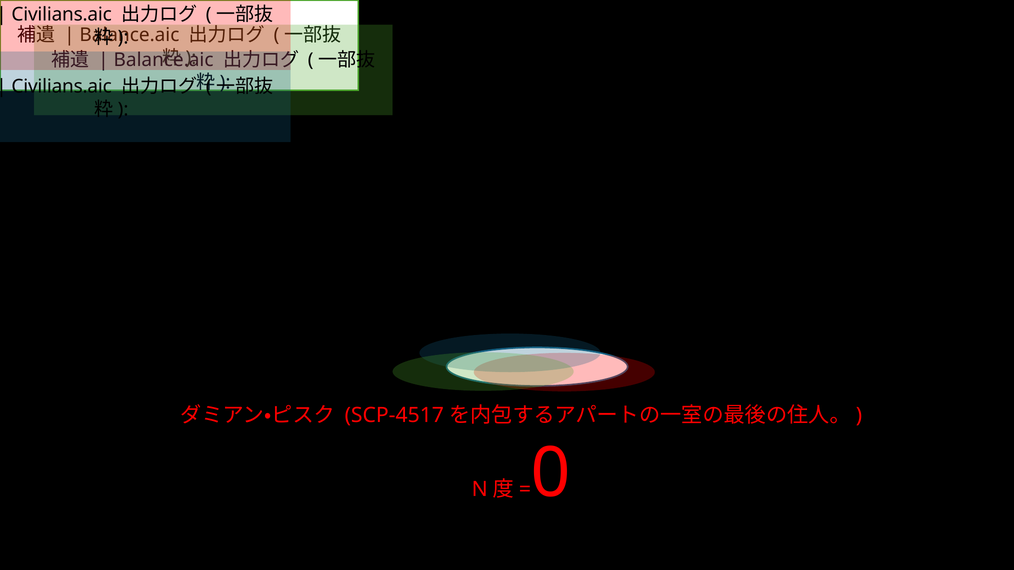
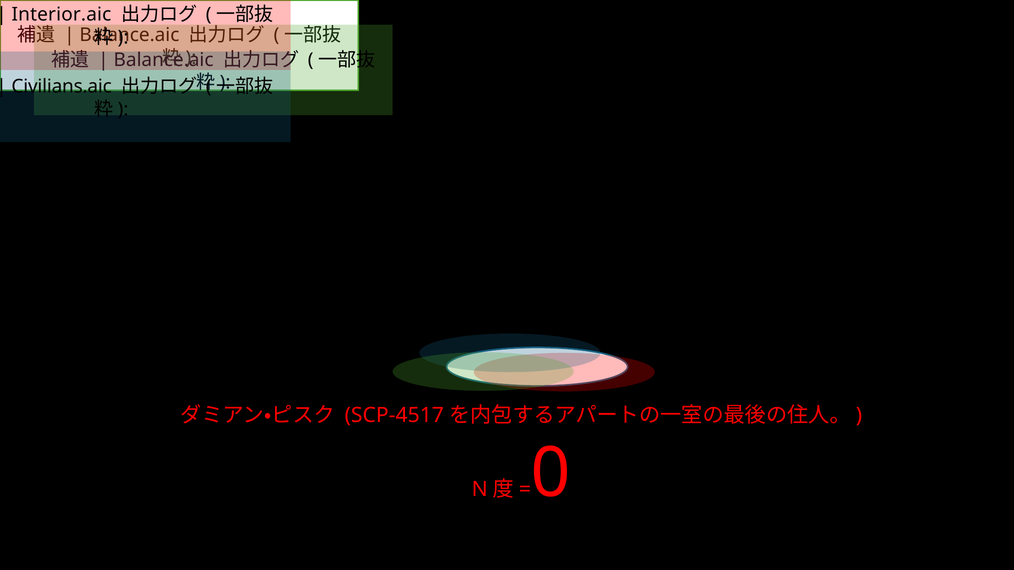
Civilians.aic at (62, 15): Civilians.aic -> Interior.aic
